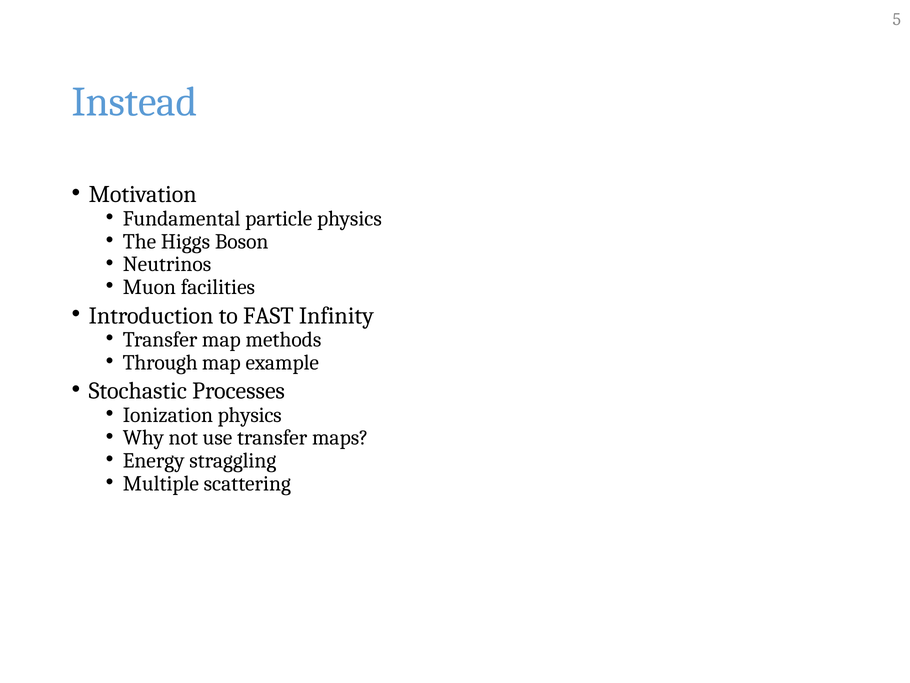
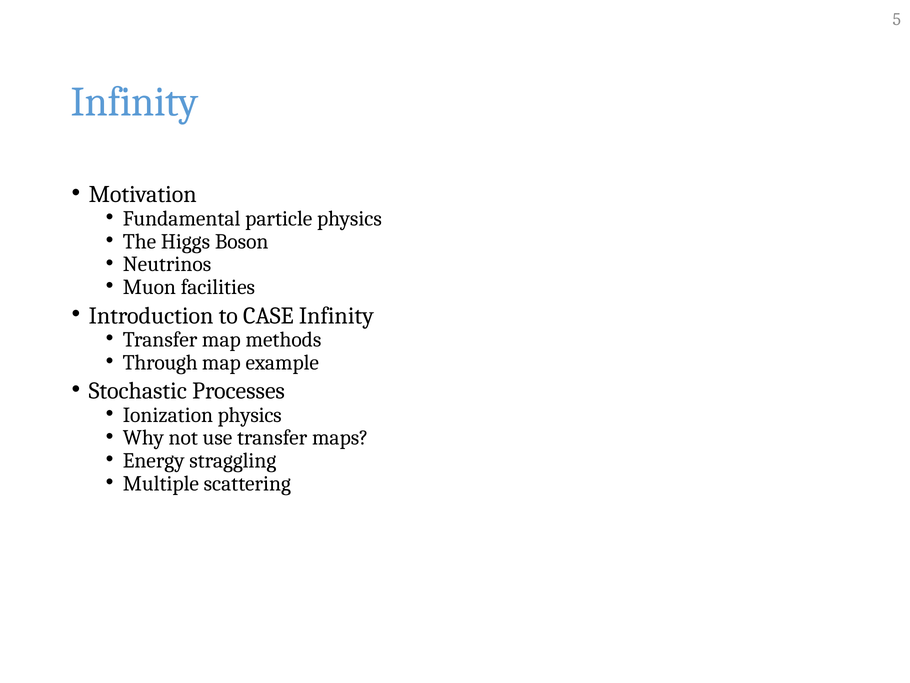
Instead at (135, 102): Instead -> Infinity
FAST: FAST -> CASE
